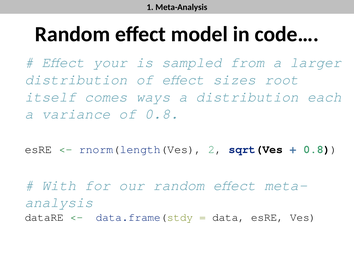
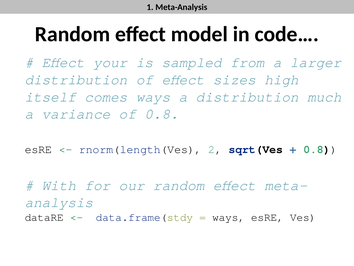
root: root -> high
each: each -> much
data at (229, 217): data -> ways
